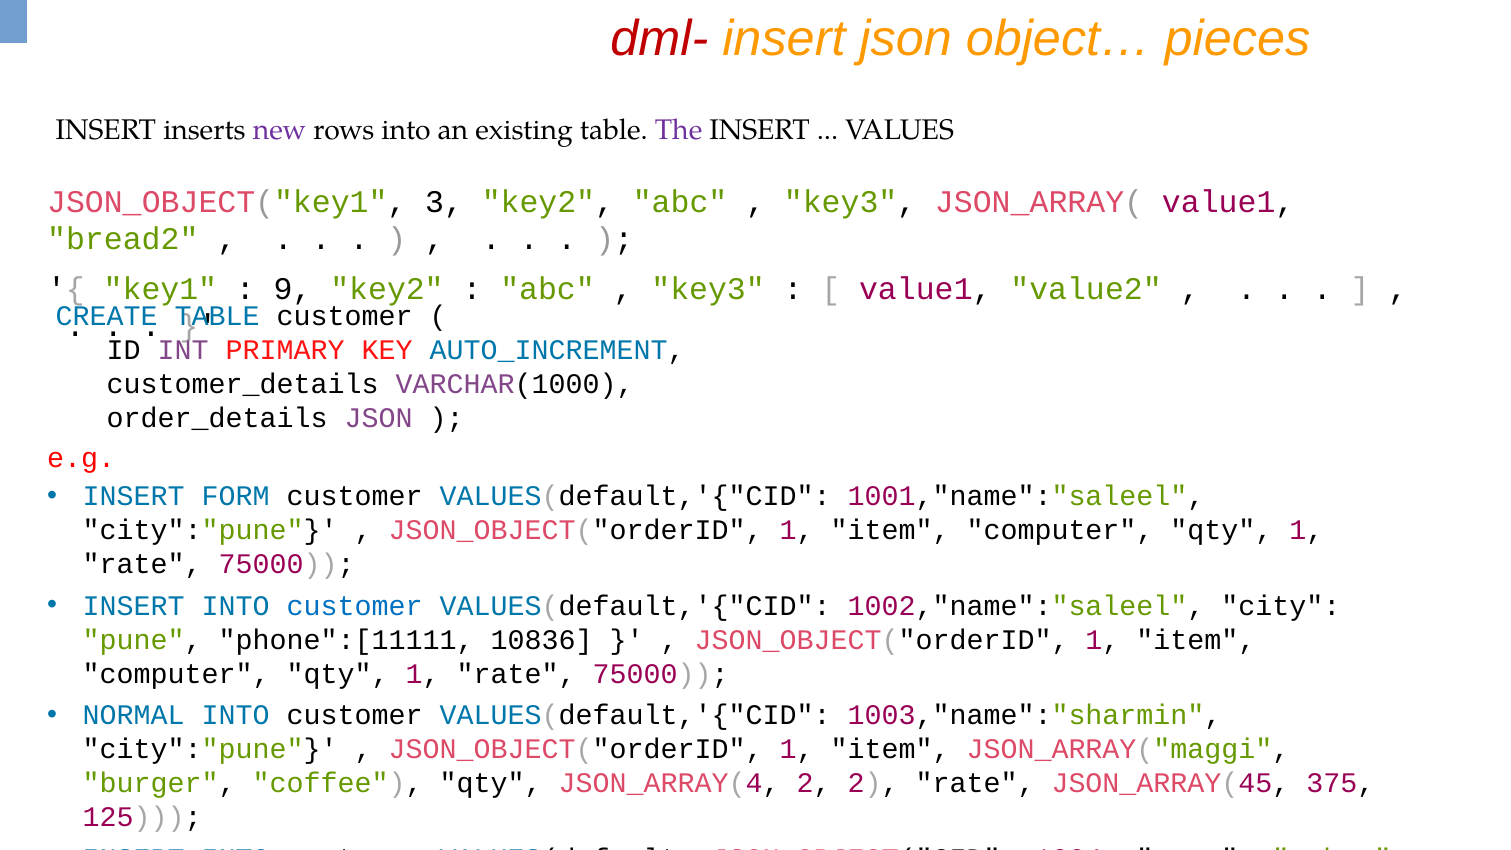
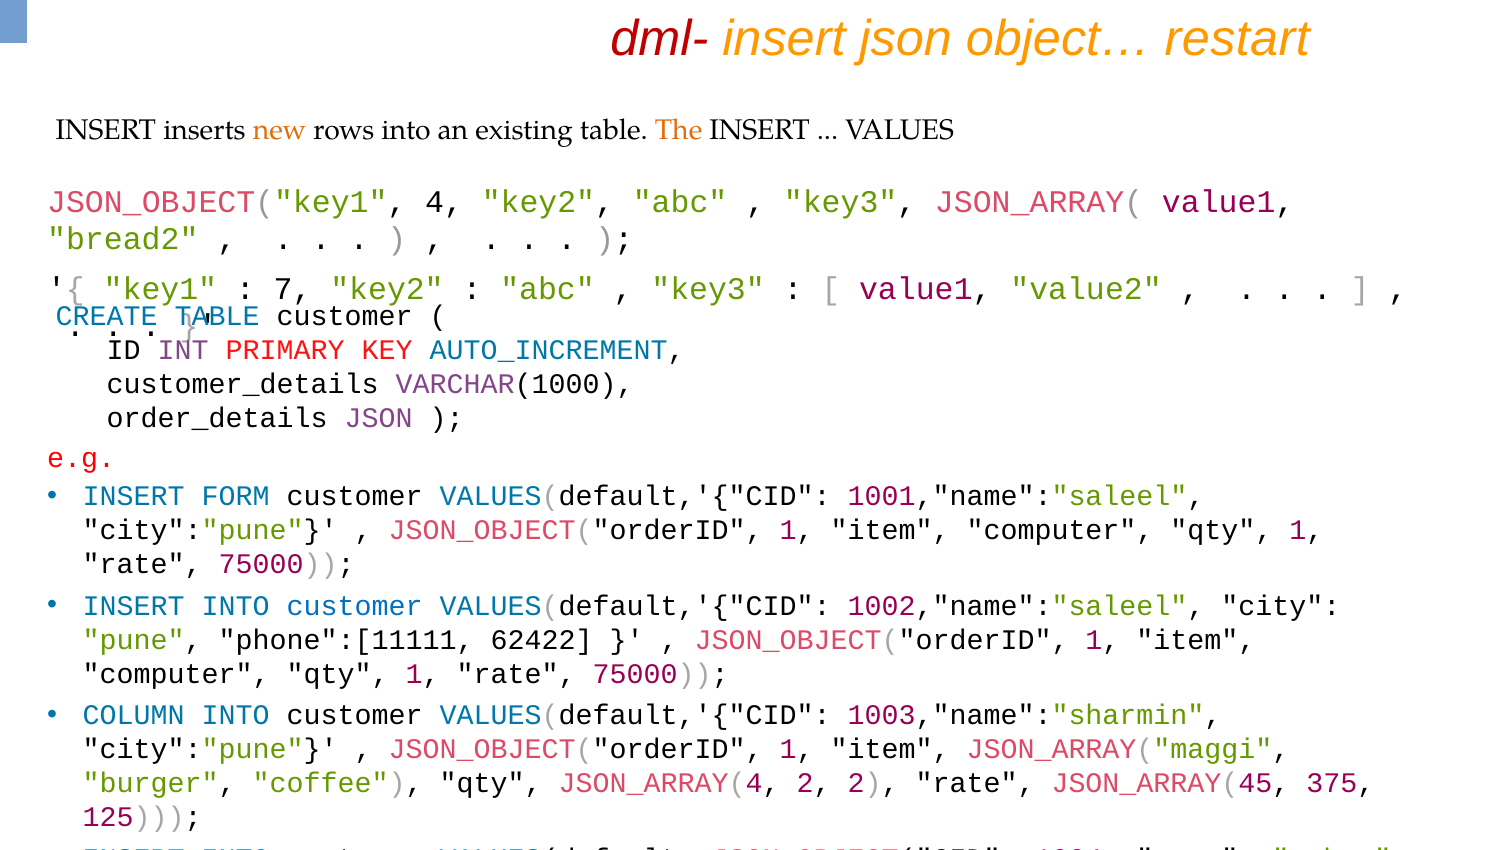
pieces: pieces -> restart
new colour: purple -> orange
The colour: purple -> orange
3: 3 -> 4
9: 9 -> 7
10836: 10836 -> 62422
NORMAL: NORMAL -> COLUMN
